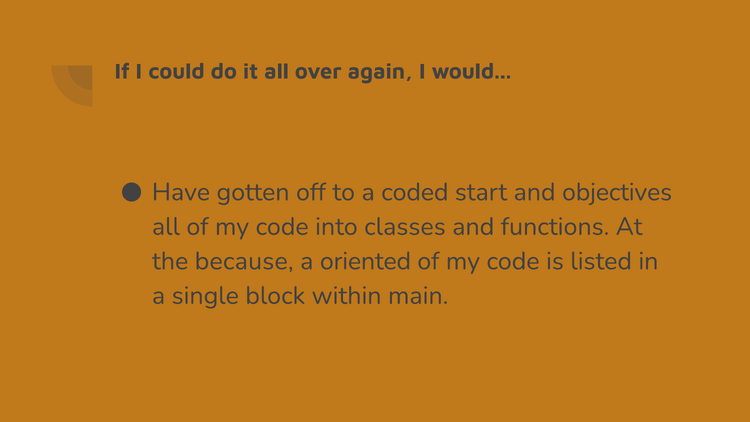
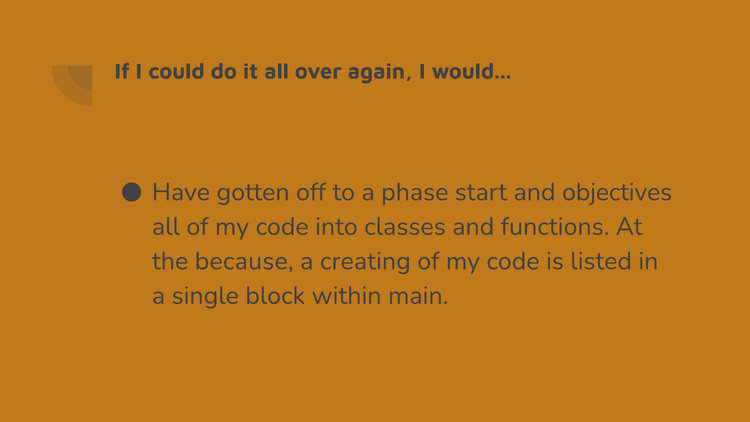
coded: coded -> phase
oriented: oriented -> creating
